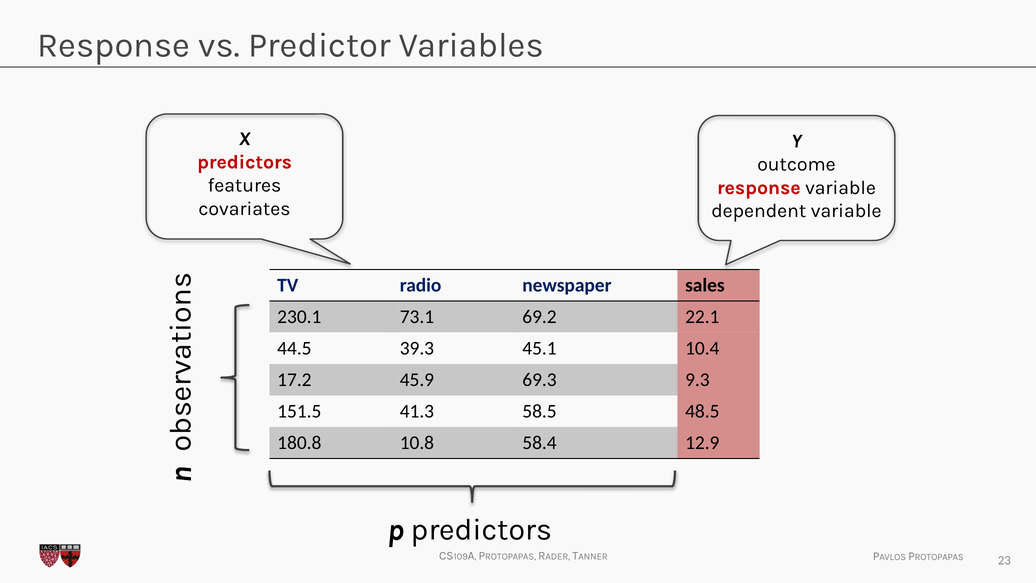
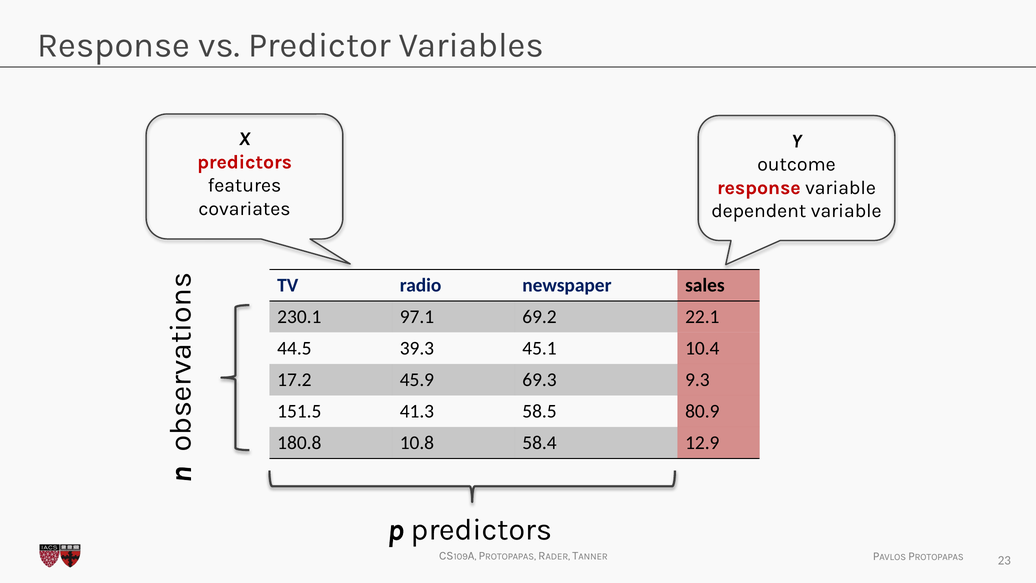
73.1: 73.1 -> 97.1
48.5: 48.5 -> 80.9
